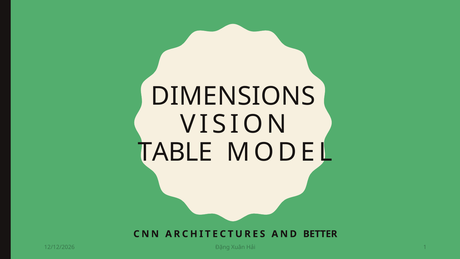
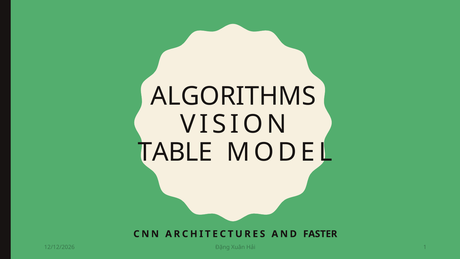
DIMENSIONS: DIMENSIONS -> ALGORITHMS
BETTER: BETTER -> FASTER
